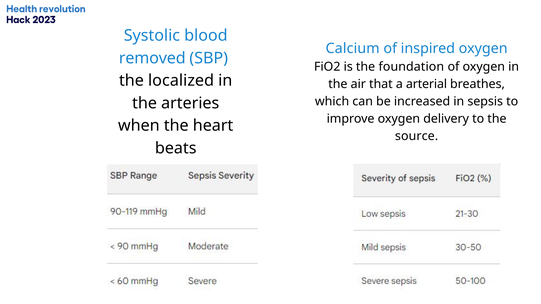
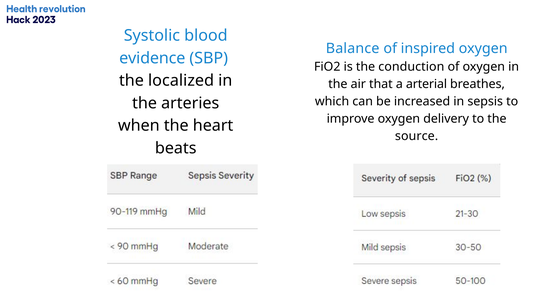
Calcium: Calcium -> Balance
removed: removed -> evidence
foundation: foundation -> conduction
